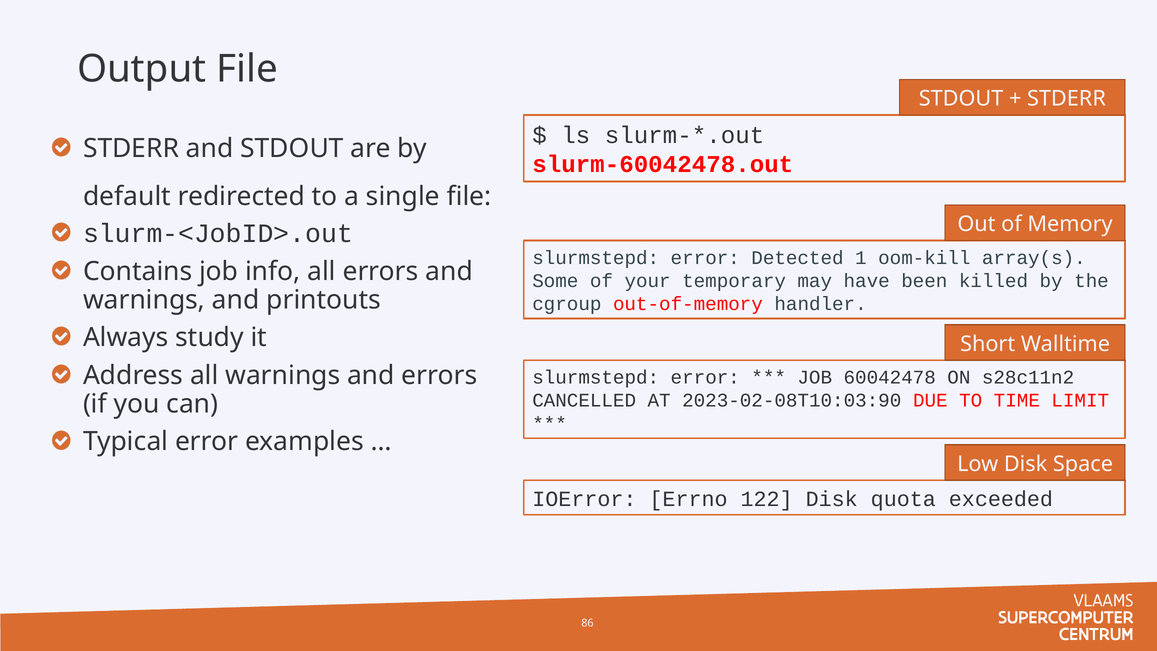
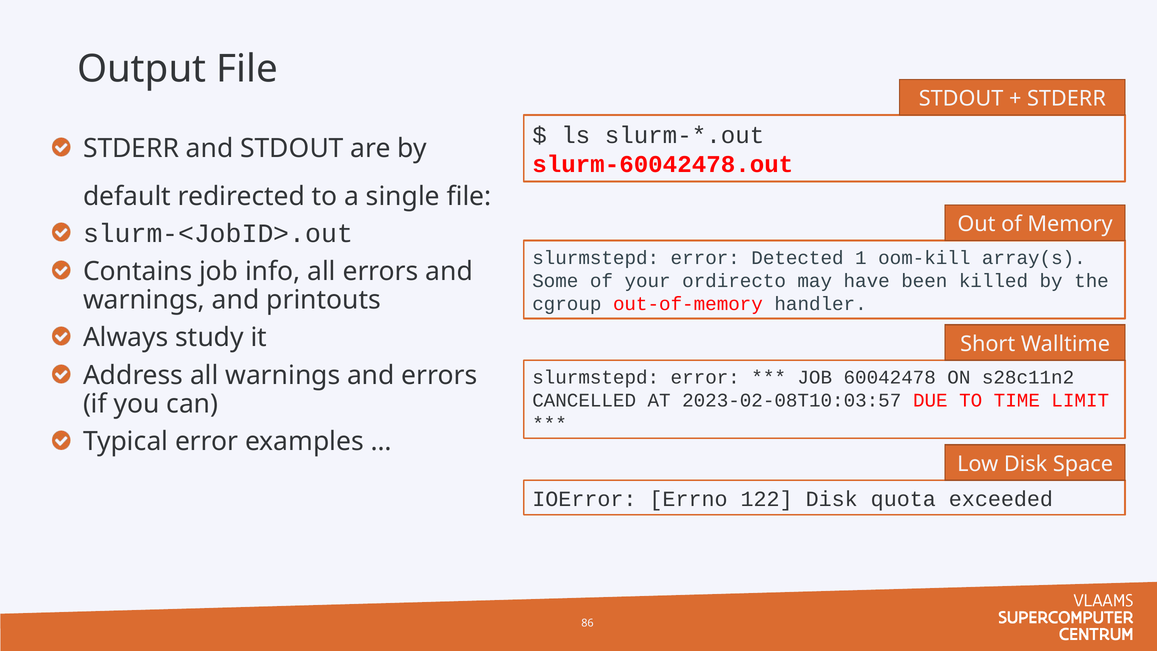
temporary: temporary -> ordirecto
2023-02-08T10:03:90: 2023-02-08T10:03:90 -> 2023-02-08T10:03:57
